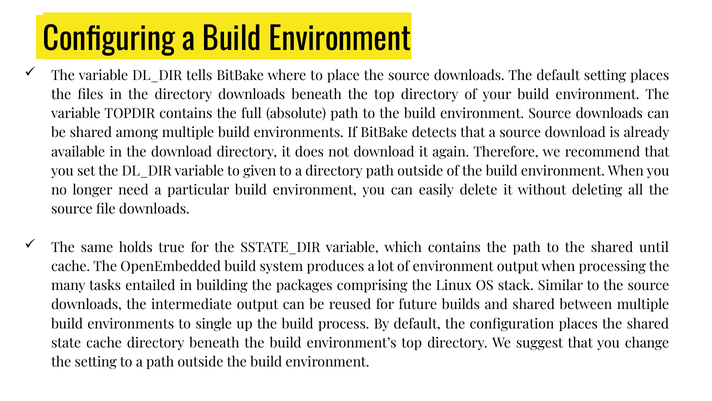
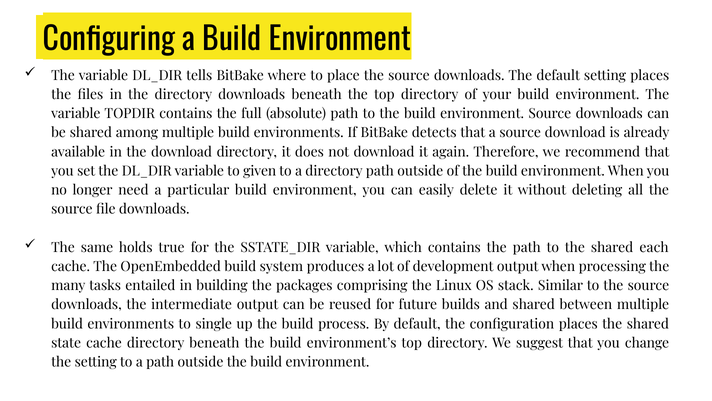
until: until -> each
of environment: environment -> development
